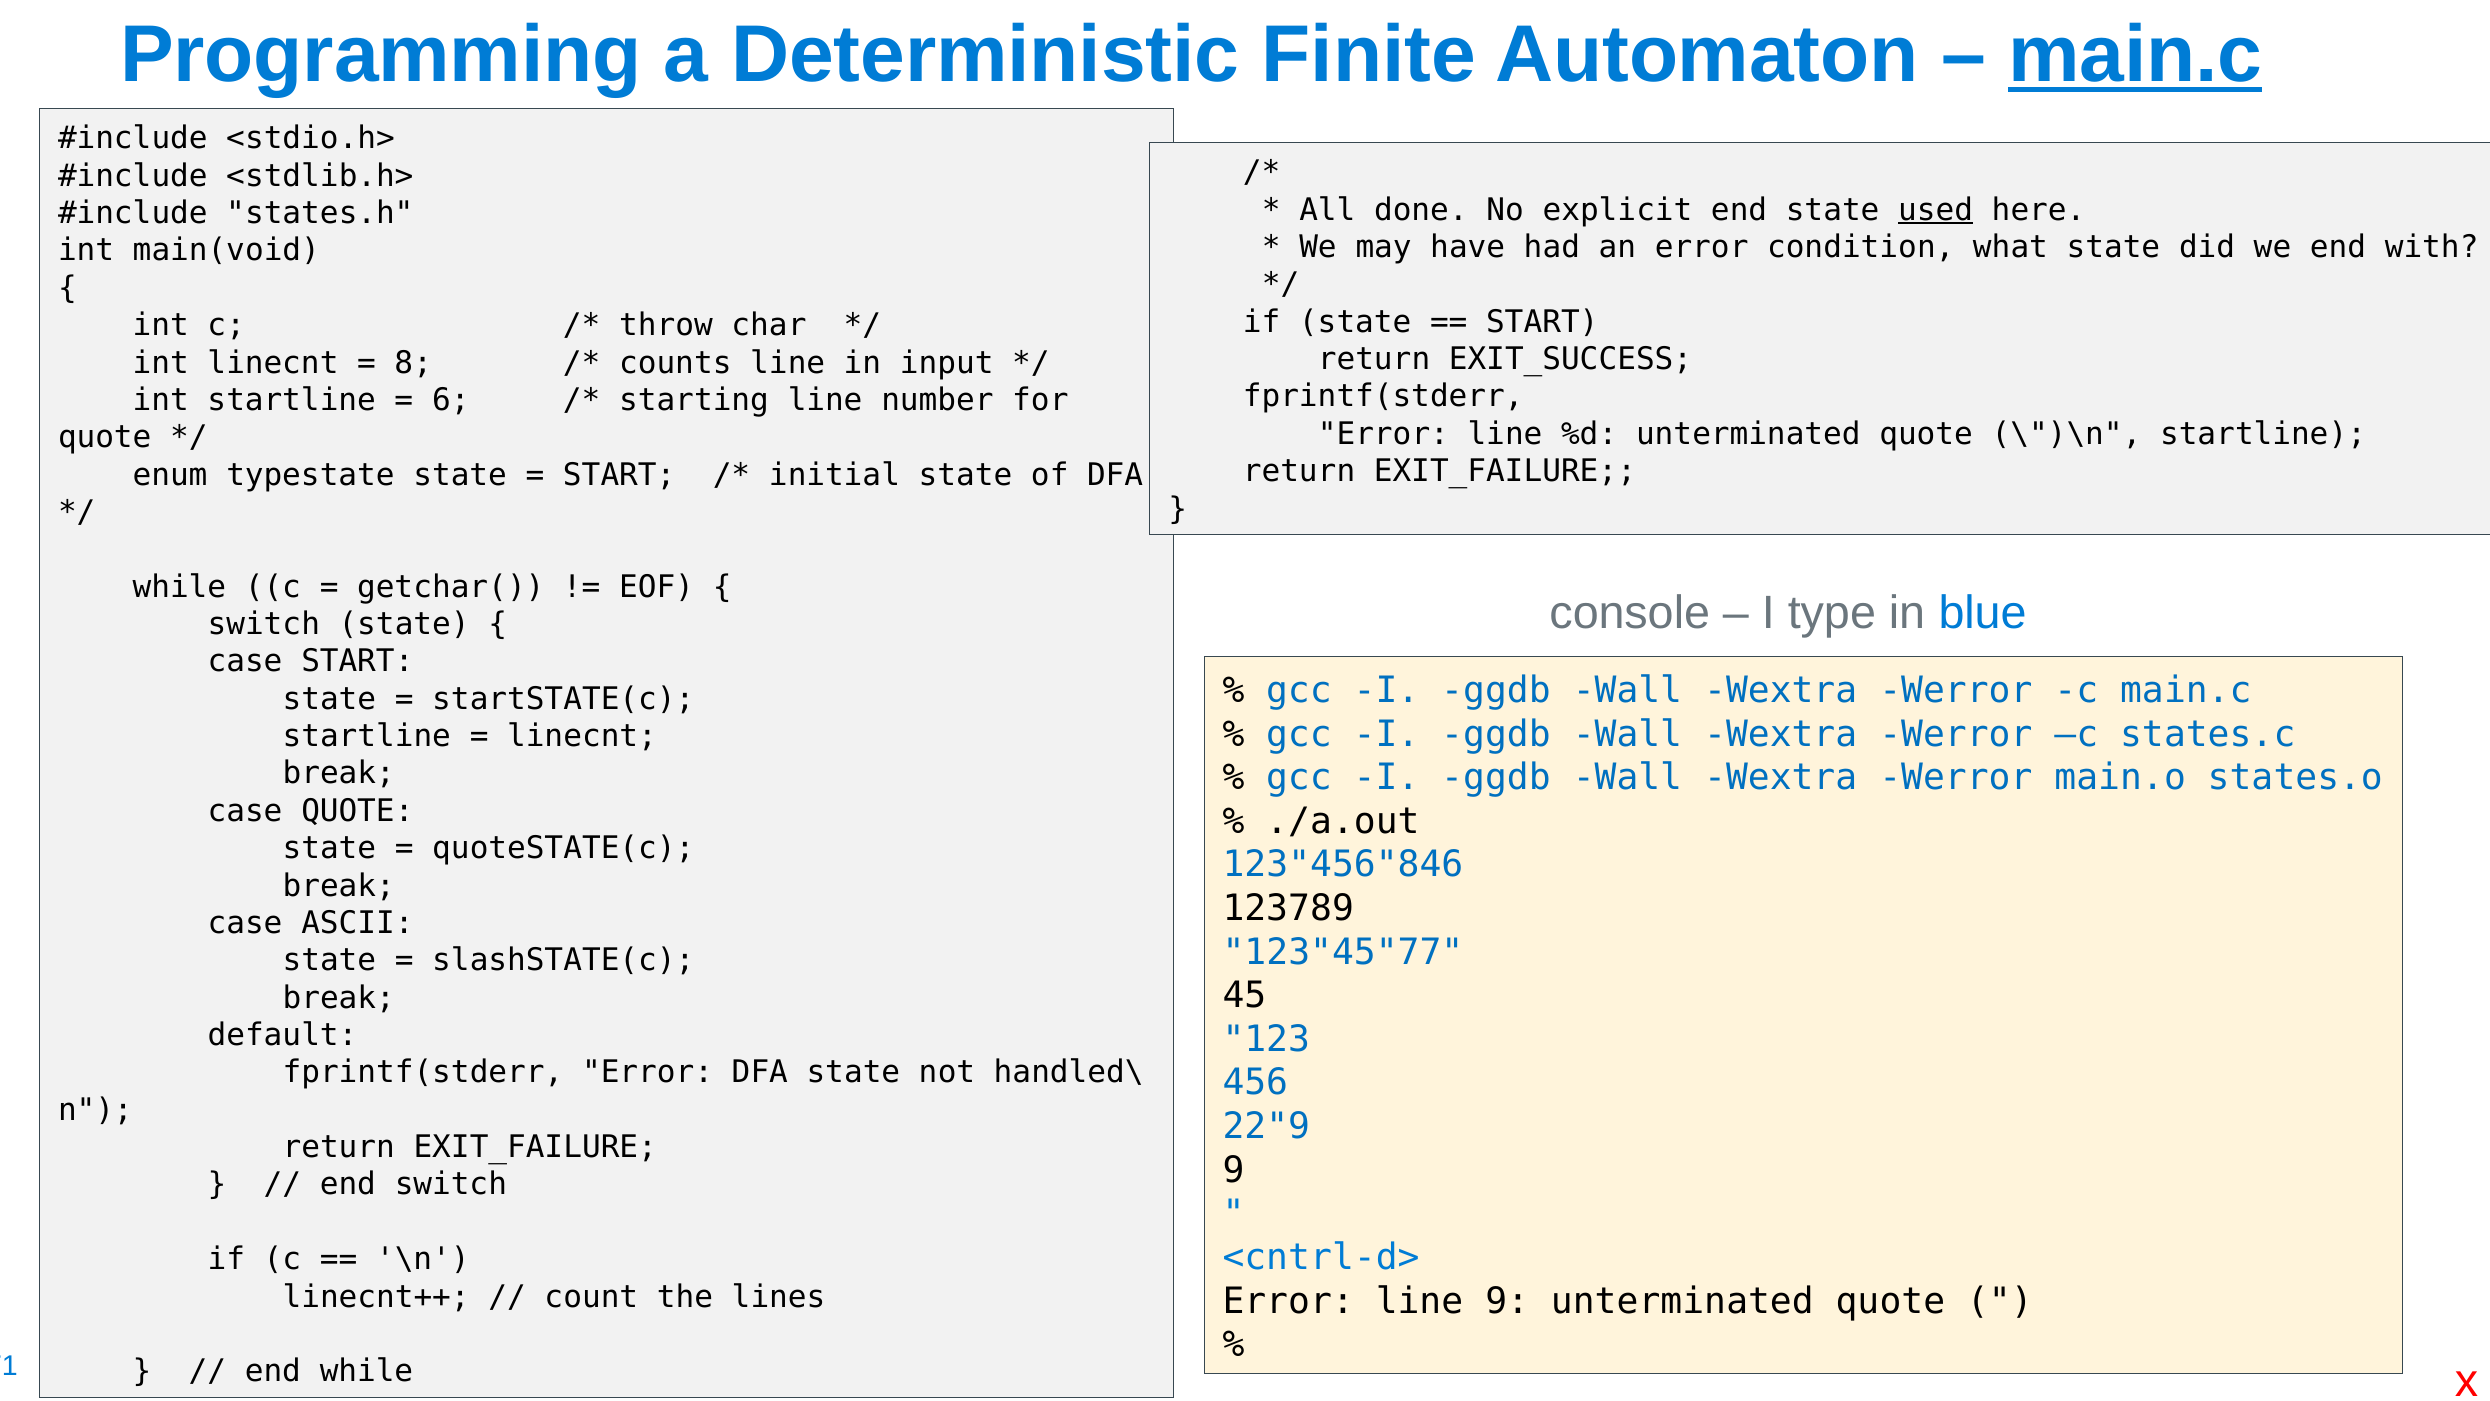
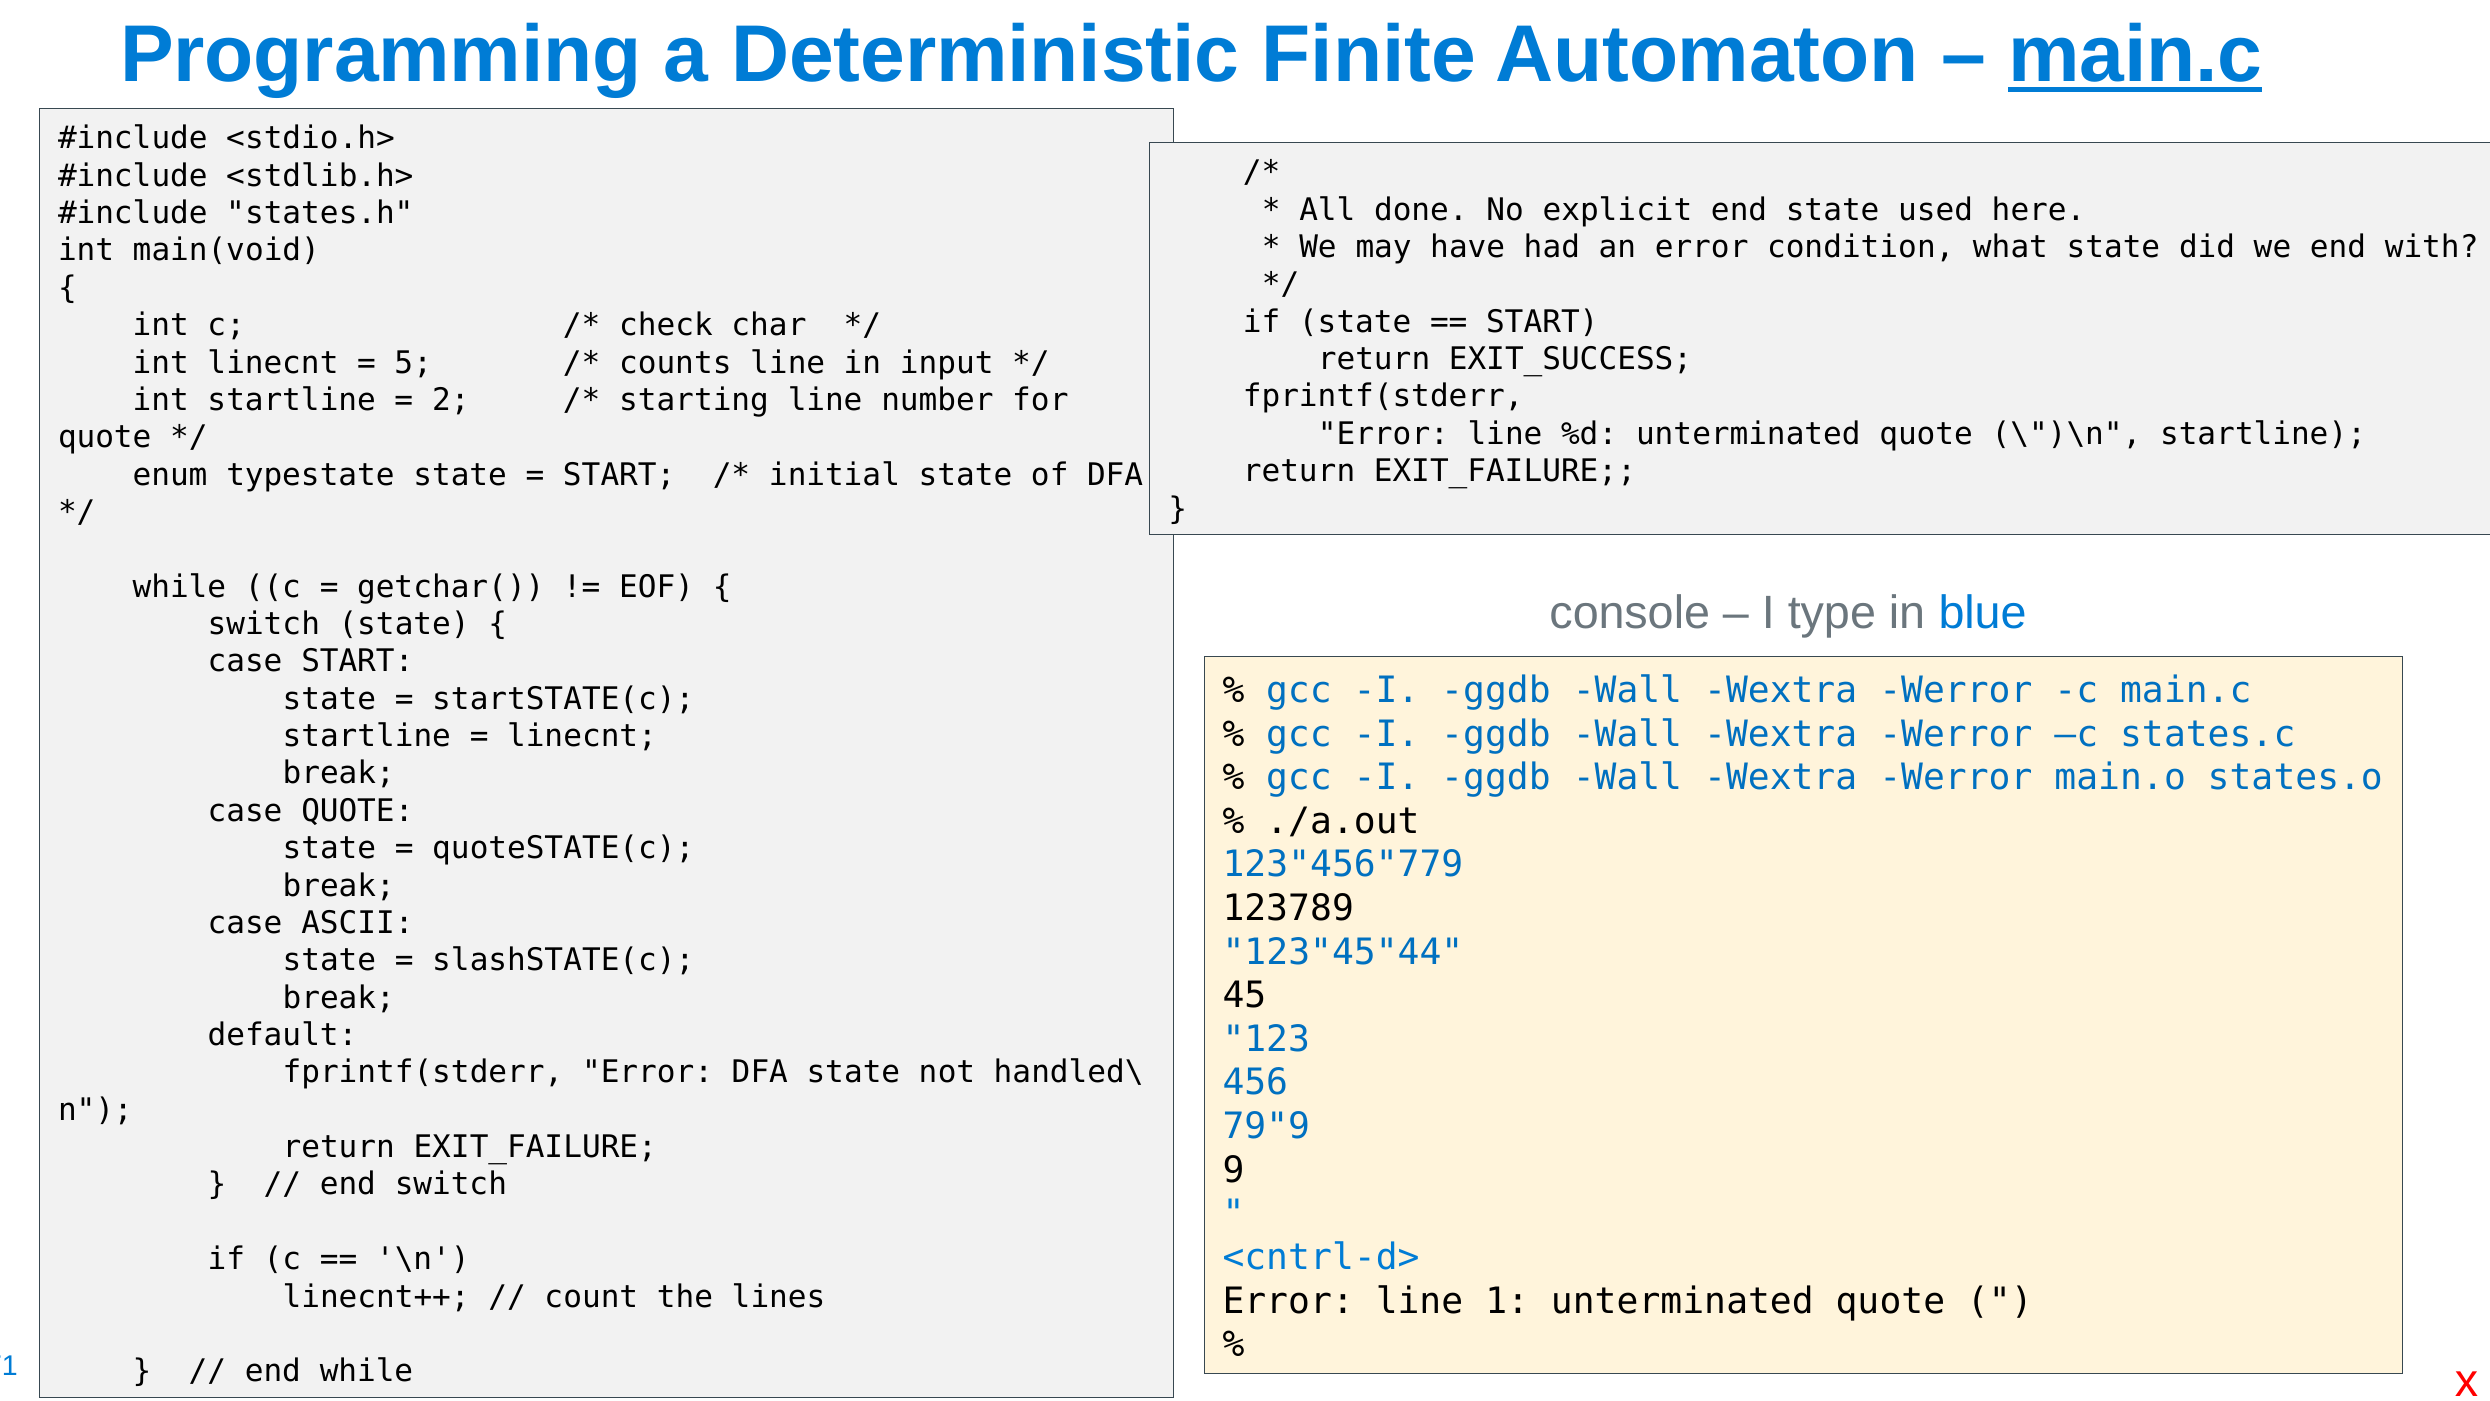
used underline: present -> none
throw: throw -> check
8: 8 -> 5
6: 6 -> 2
123"456"846: 123"456"846 -> 123"456"779
123"45"77: 123"45"77 -> 123"45"44
22"9: 22"9 -> 79"9
line 9: 9 -> 1
